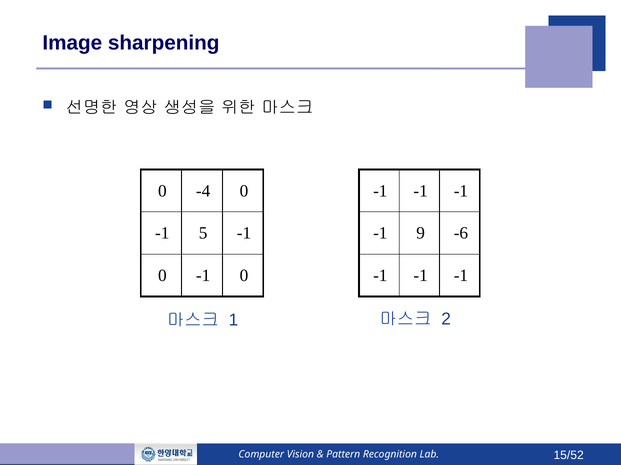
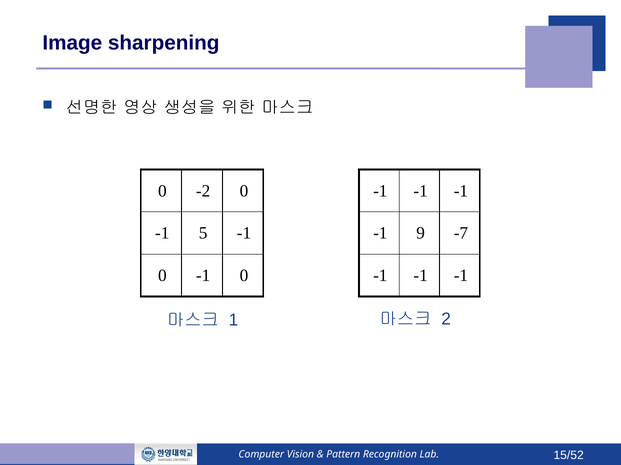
-4: -4 -> -2
-6: -6 -> -7
